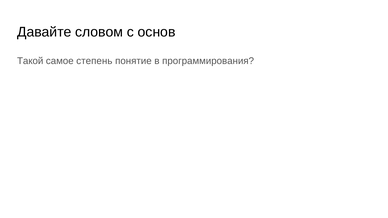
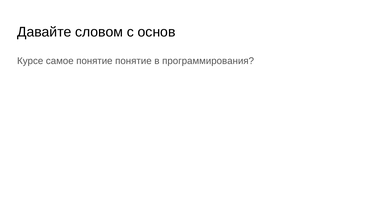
Такой: Такой -> Курсе
самое степень: степень -> понятие
